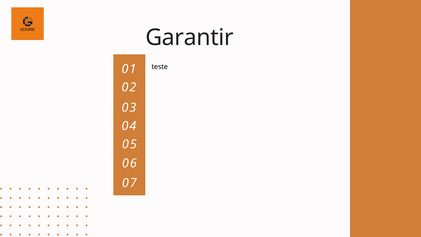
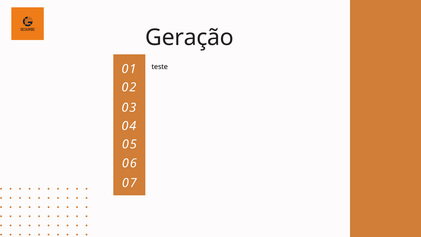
Garantir: Garantir -> Geração
